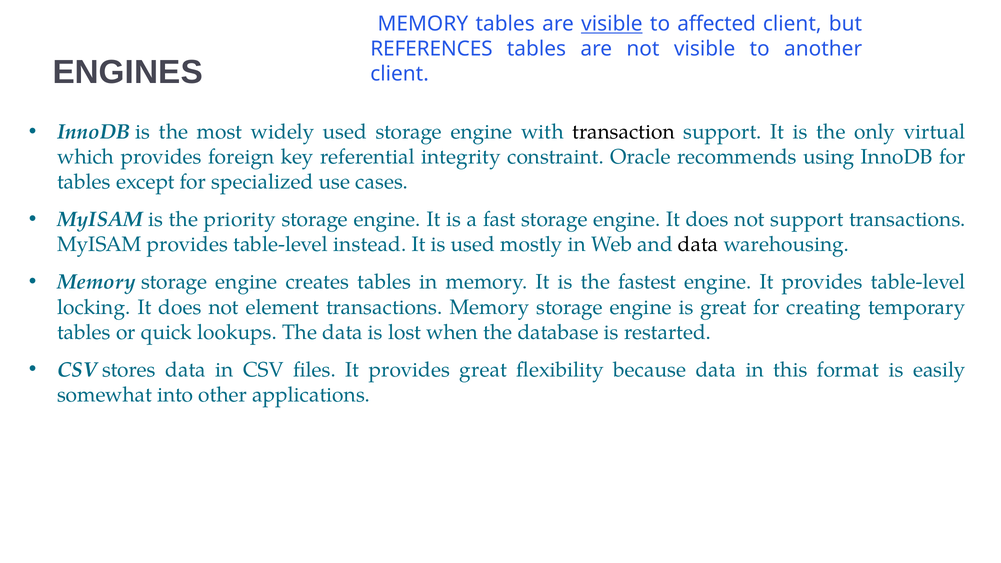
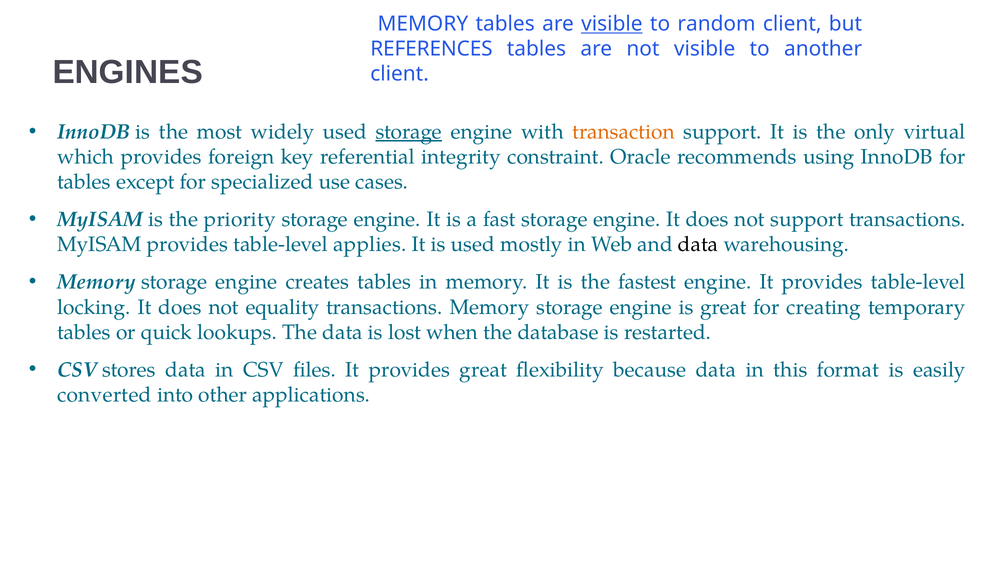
affected: affected -> random
storage at (409, 132) underline: none -> present
transaction colour: black -> orange
instead: instead -> applies
element: element -> equality
somewhat: somewhat -> converted
